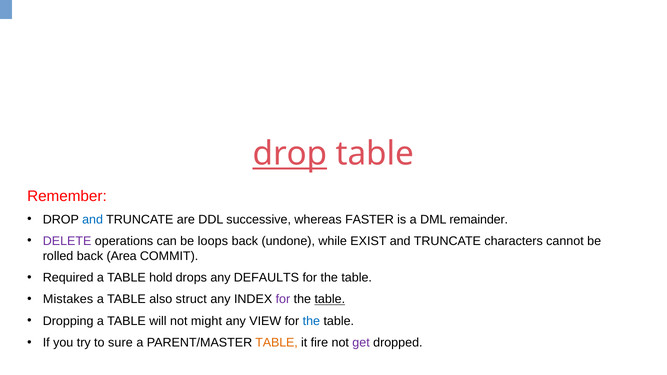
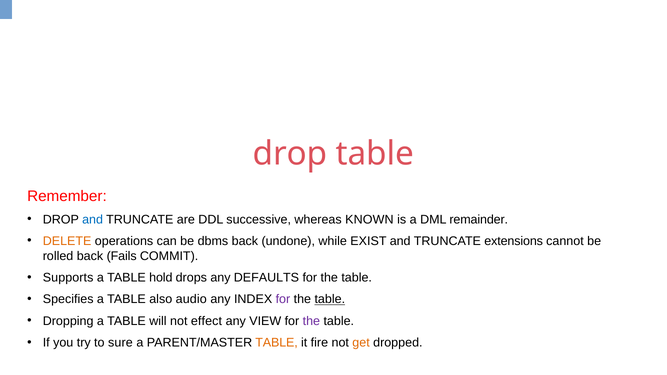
drop at (290, 154) underline: present -> none
FASTER: FASTER -> KNOWN
DELETE colour: purple -> orange
loops: loops -> dbms
characters: characters -> extensions
Area: Area -> Fails
Required: Required -> Supports
Mistakes: Mistakes -> Specifies
struct: struct -> audio
might: might -> effect
the at (311, 321) colour: blue -> purple
get colour: purple -> orange
